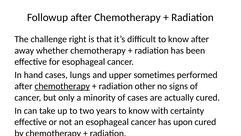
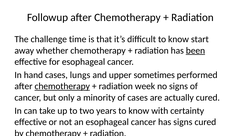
right: right -> time
know after: after -> start
been underline: none -> present
other: other -> week
has upon: upon -> signs
